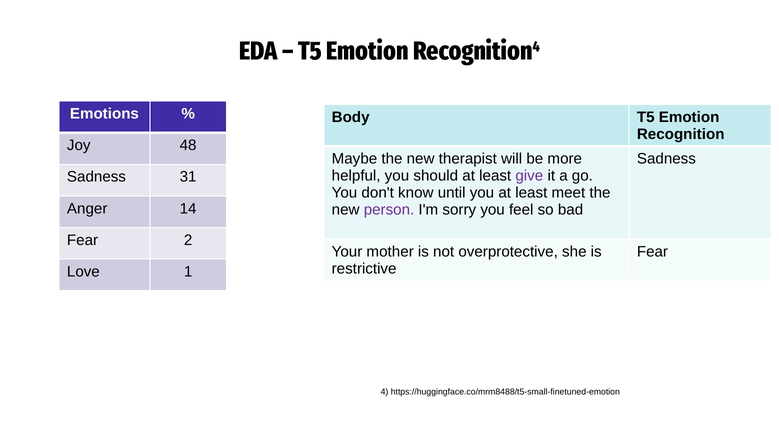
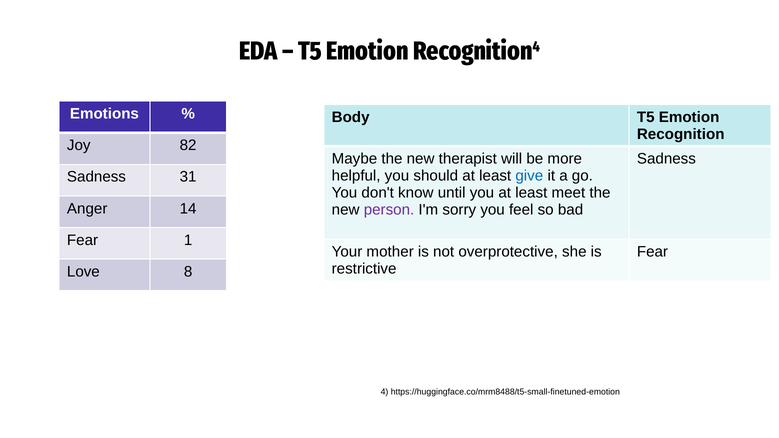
48: 48 -> 82
give colour: purple -> blue
2: 2 -> 1
1: 1 -> 8
